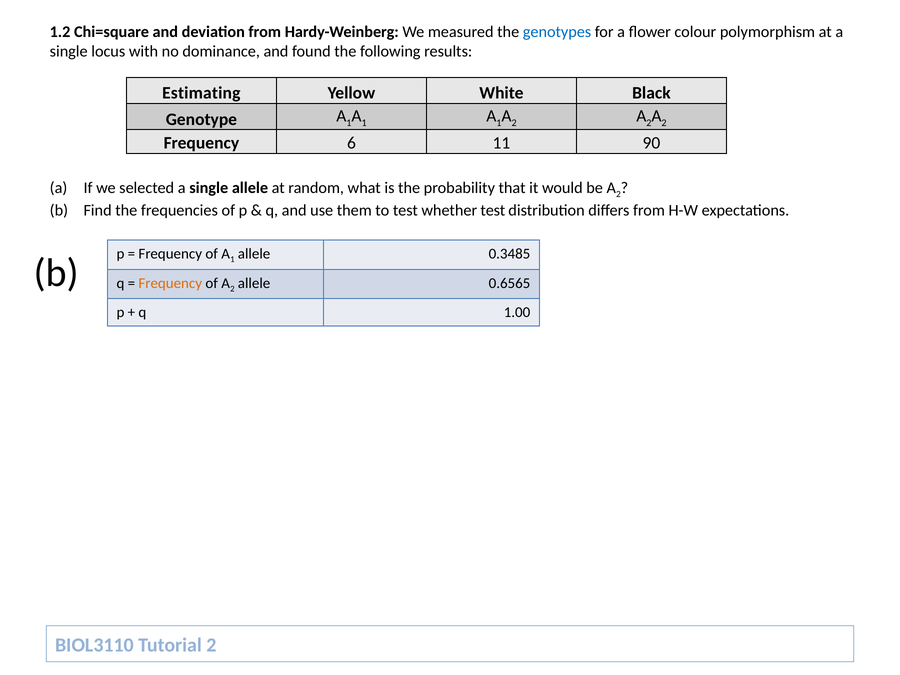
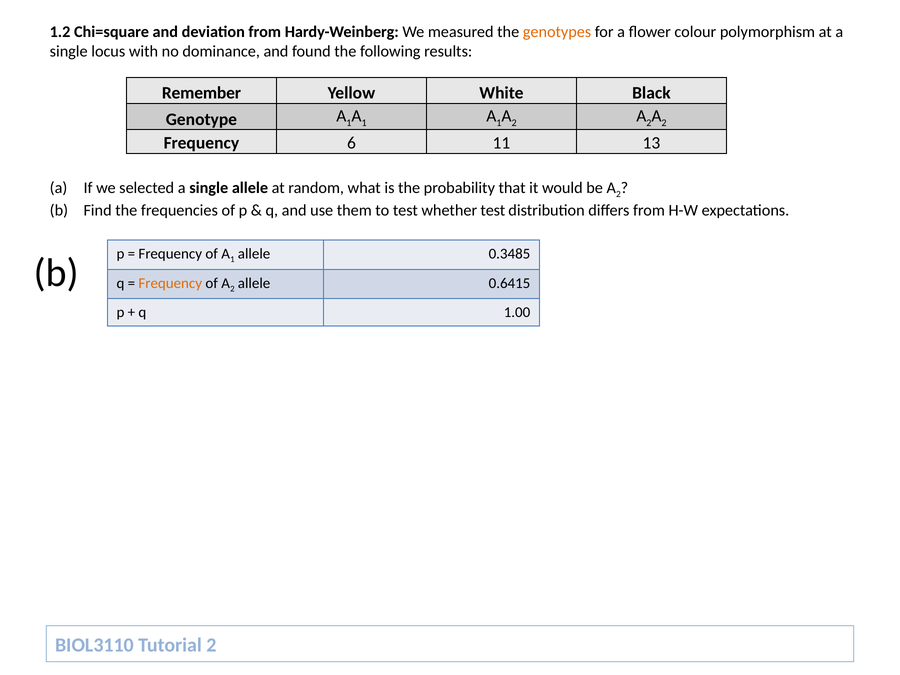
genotypes colour: blue -> orange
Estimating: Estimating -> Remember
90: 90 -> 13
0.6565: 0.6565 -> 0.6415
